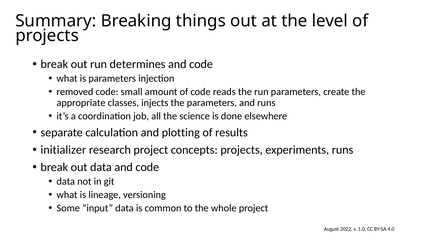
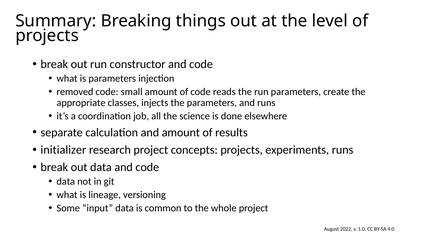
determines: determines -> constructor
and plotting: plotting -> amount
